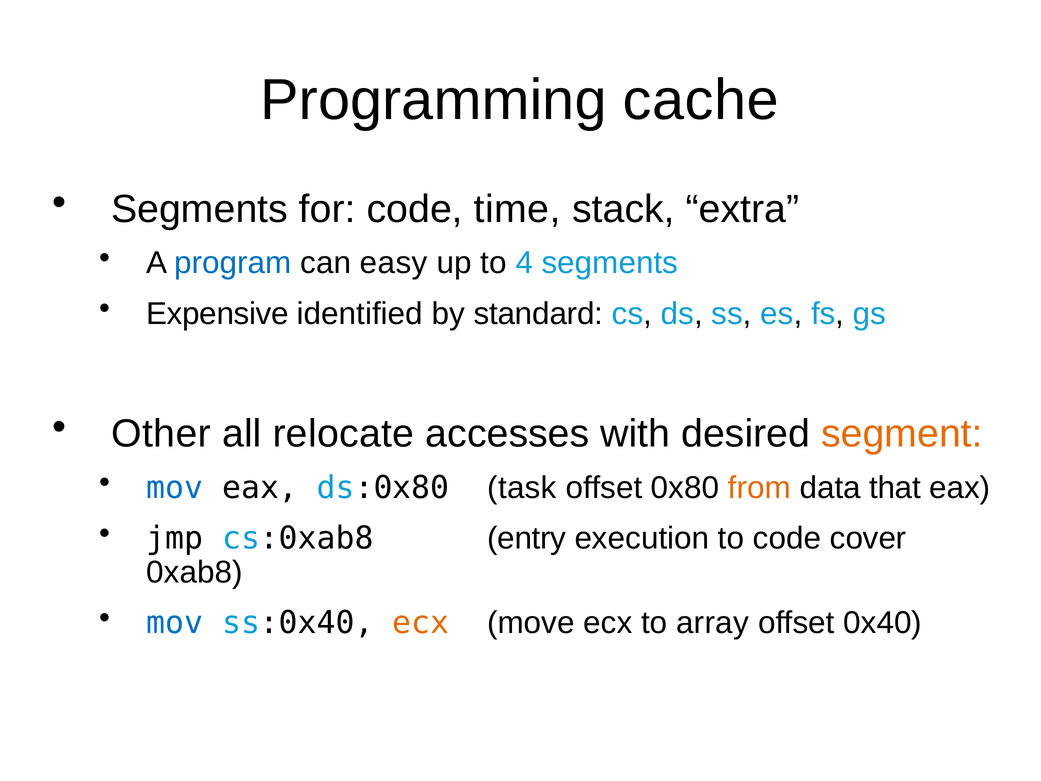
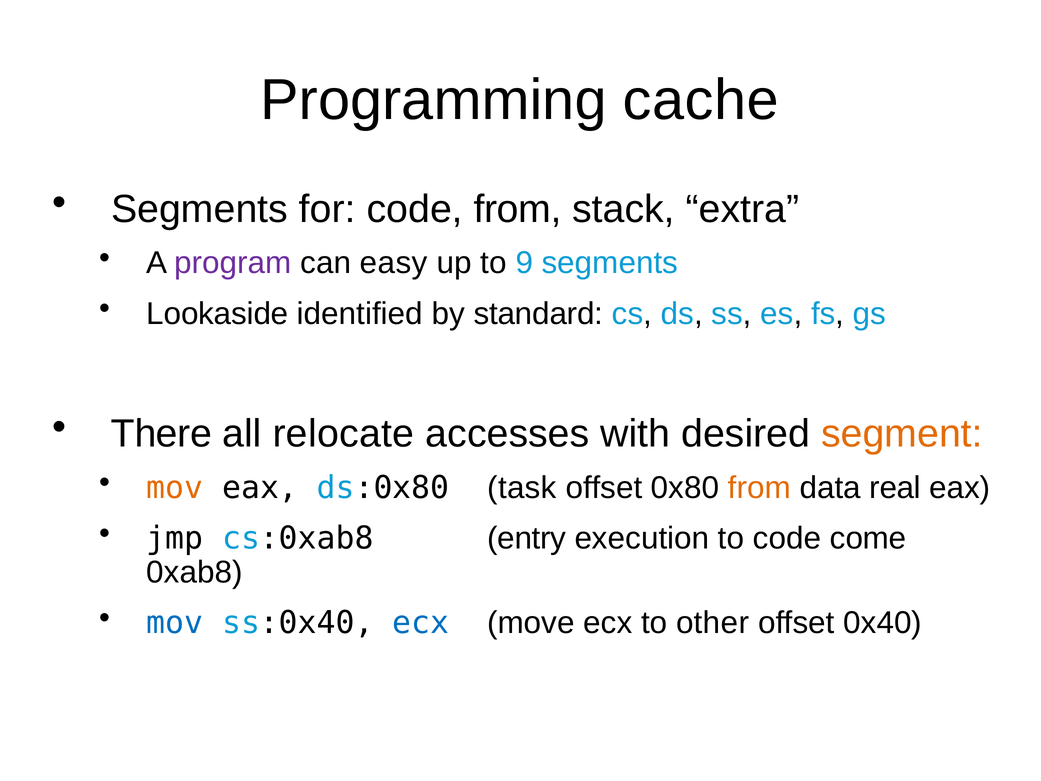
code time: time -> from
program colour: blue -> purple
4: 4 -> 9
Expensive: Expensive -> Lookaside
Other: Other -> There
mov at (175, 487) colour: blue -> orange
that: that -> real
cover: cover -> come
ecx at (421, 623) colour: orange -> blue
array: array -> other
